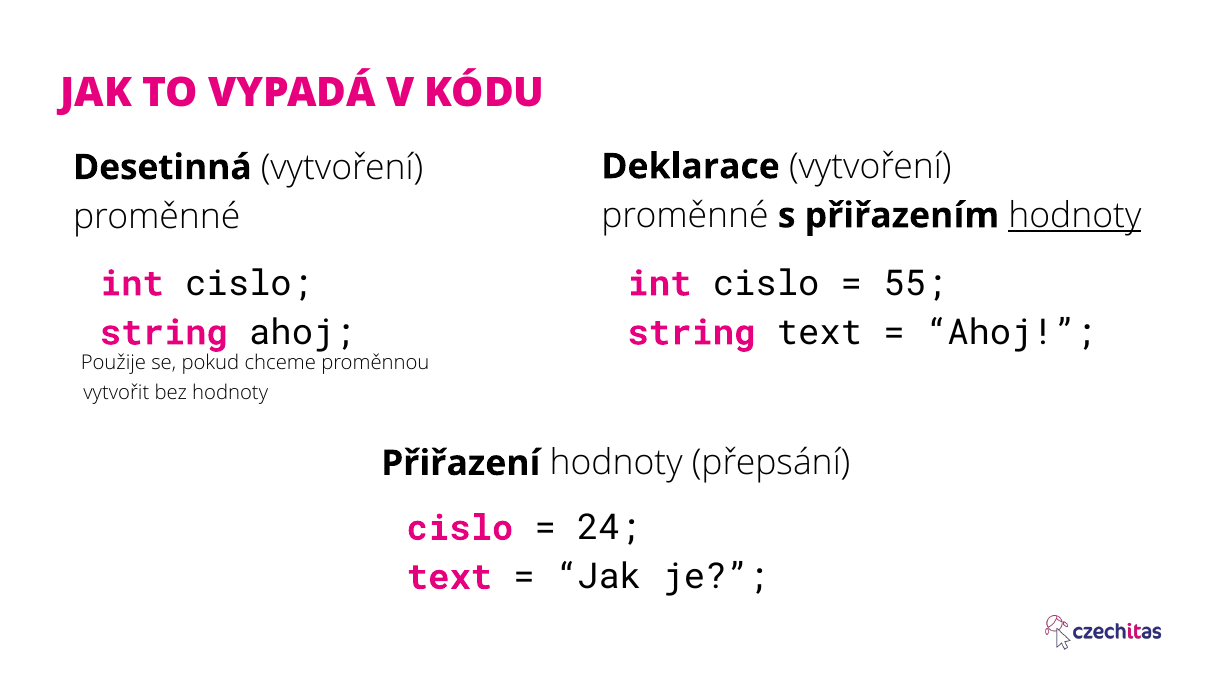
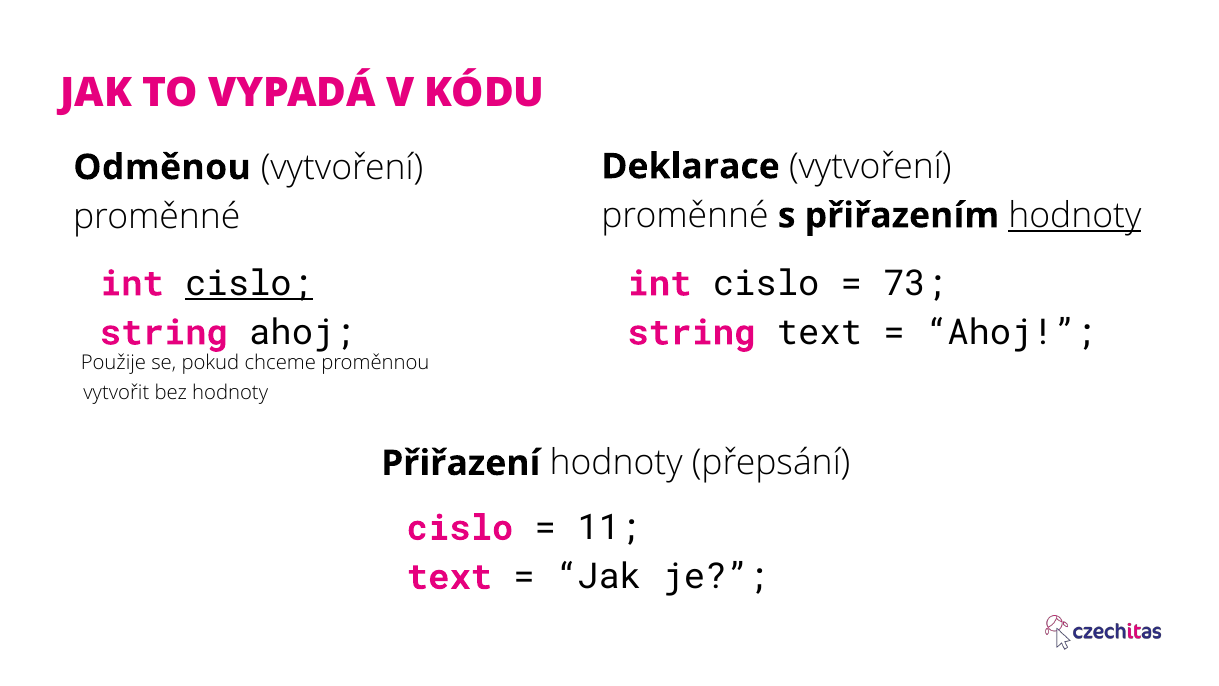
Desetinná: Desetinná -> Odměnou
cislo at (249, 284) underline: none -> present
55: 55 -> 73
24: 24 -> 11
